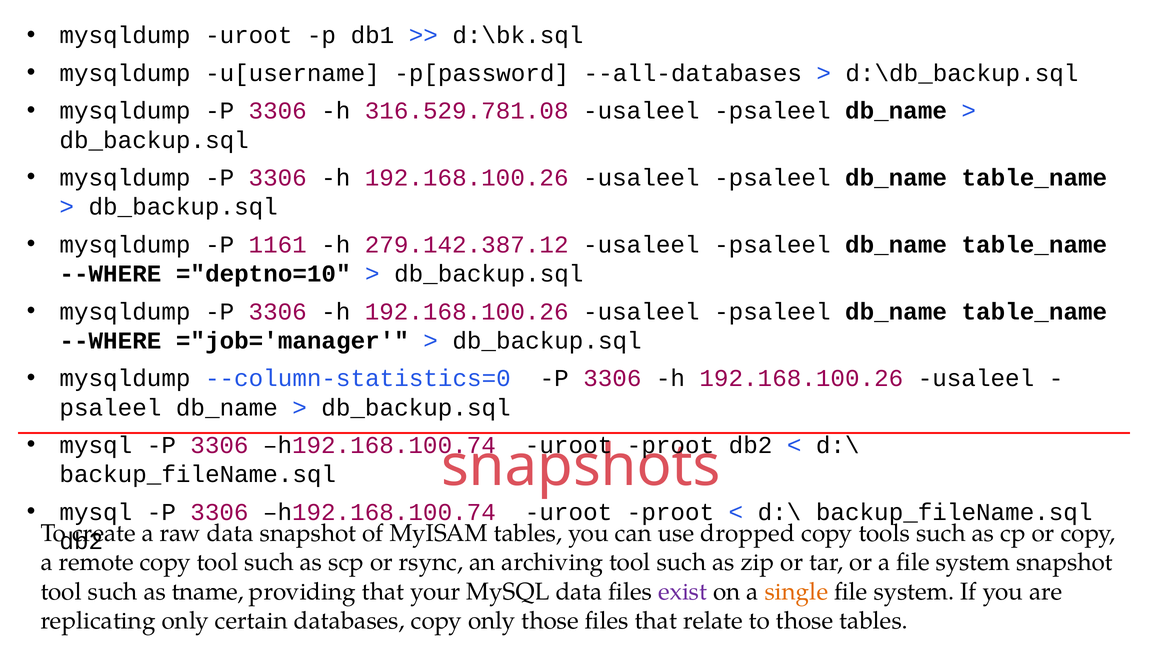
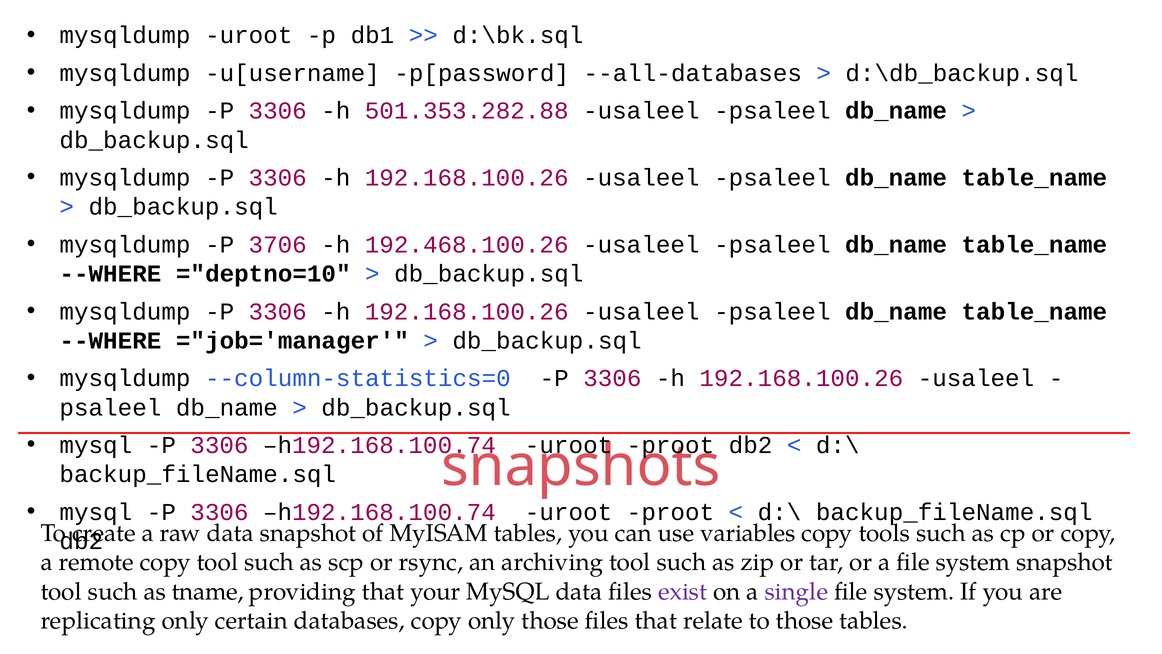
316.529.781.08: 316.529.781.08 -> 501.353.282.88
1161: 1161 -> 3706
279.142.387.12: 279.142.387.12 -> 192.468.100.26
dropped: dropped -> variables
single colour: orange -> purple
